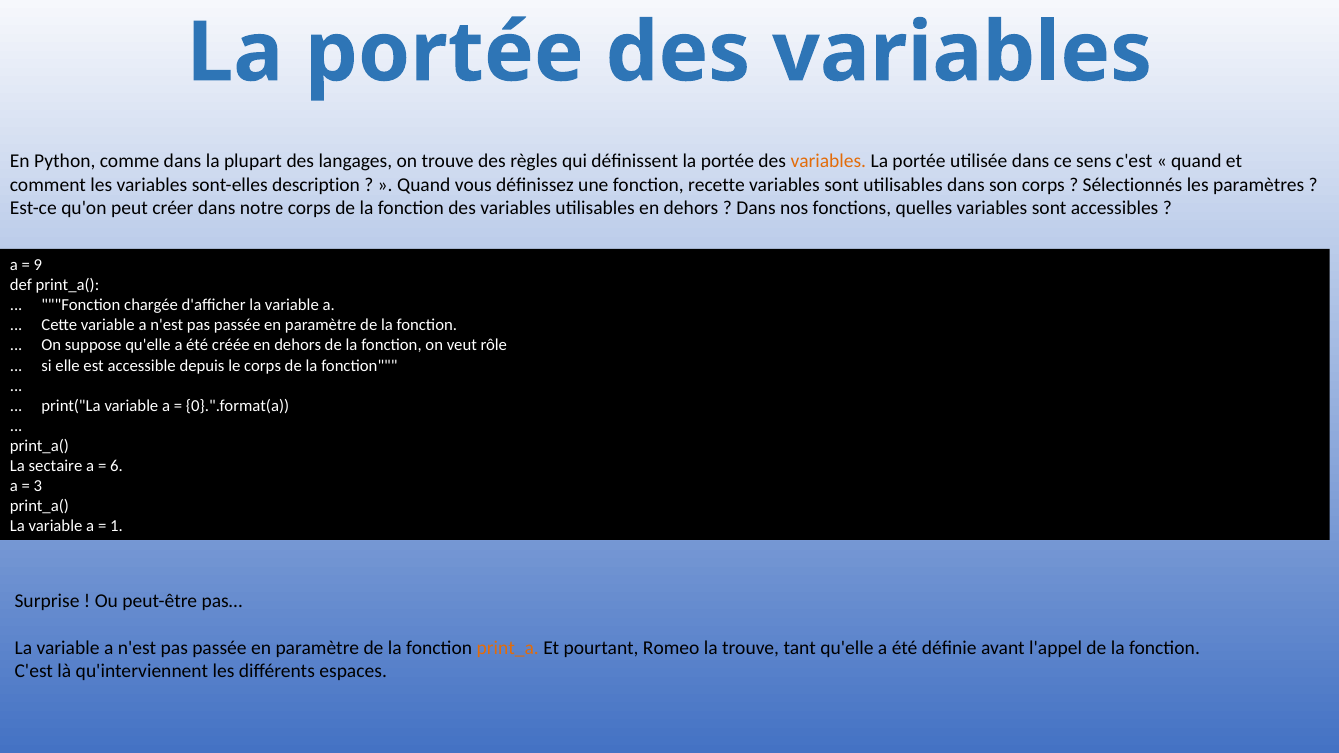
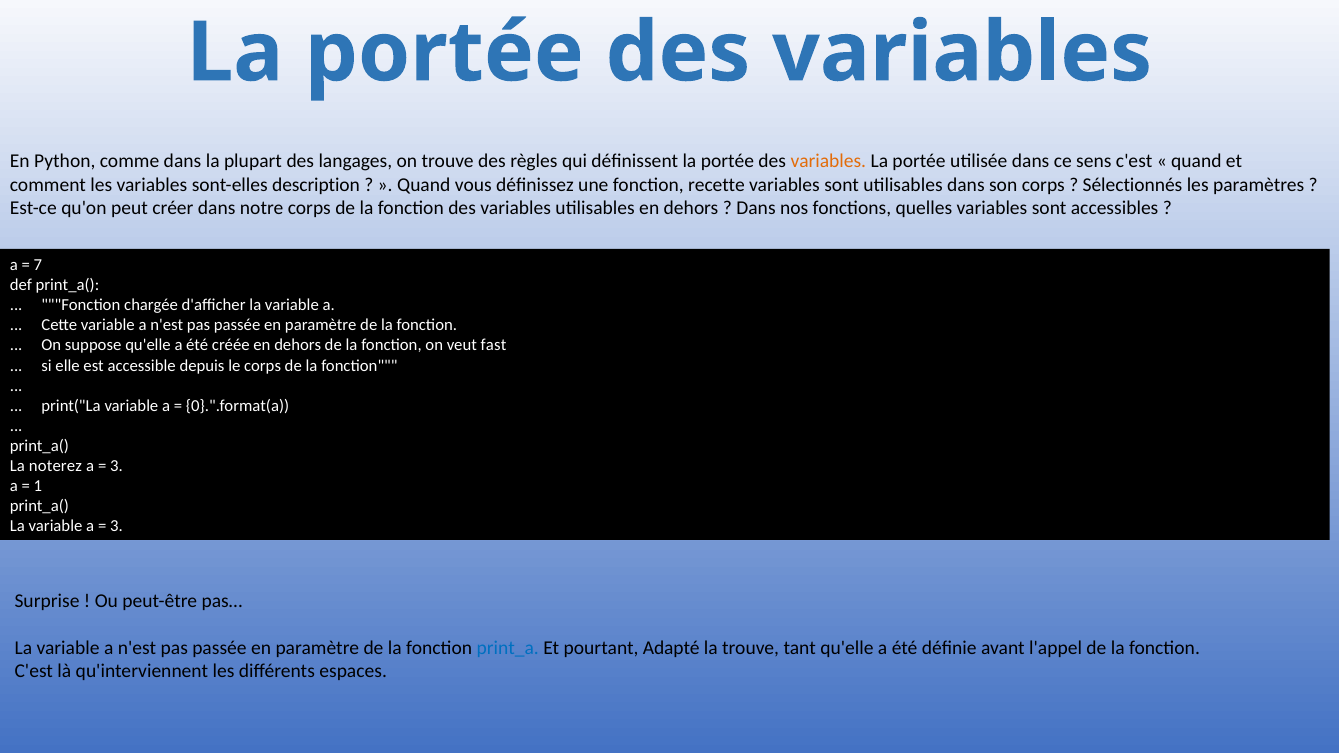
9: 9 -> 7
rôle: rôle -> fast
sectaire: sectaire -> noterez
6 at (116, 466): 6 -> 3
3: 3 -> 1
1 at (116, 526): 1 -> 3
print_a colour: orange -> blue
Romeo: Romeo -> Adapté
